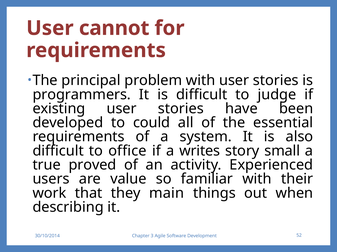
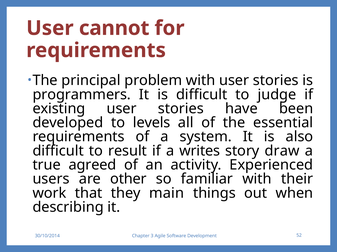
could: could -> levels
office: office -> result
small: small -> draw
proved: proved -> agreed
value: value -> other
